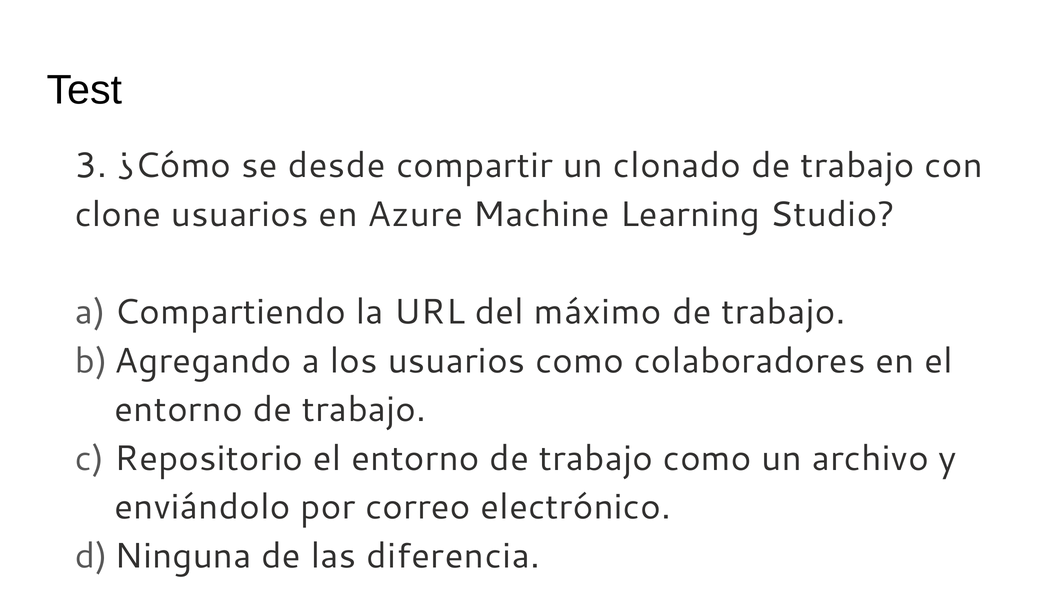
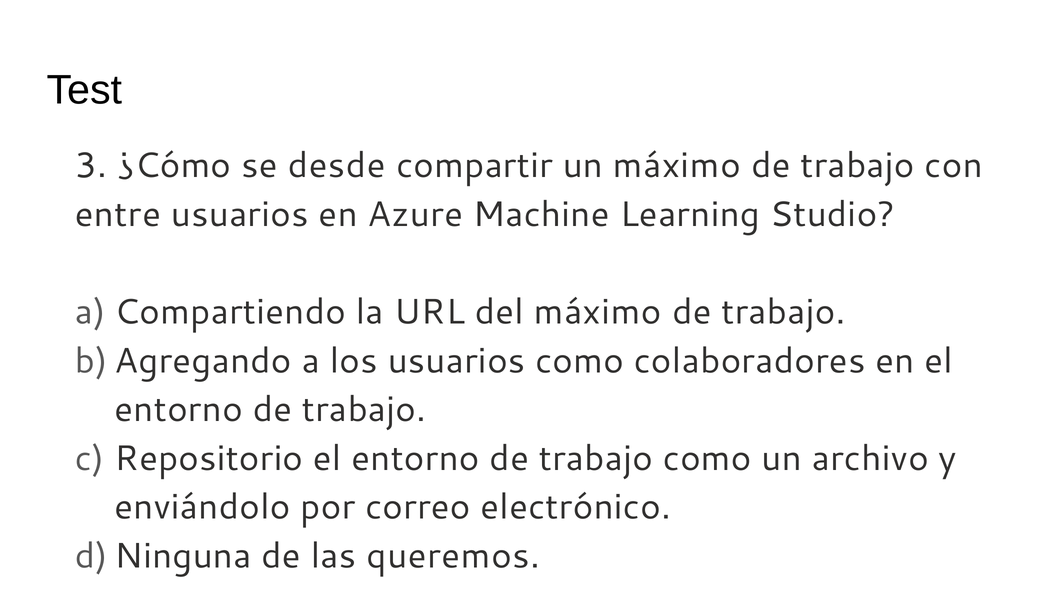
un clonado: clonado -> máximo
clone: clone -> entre
diferencia: diferencia -> queremos
